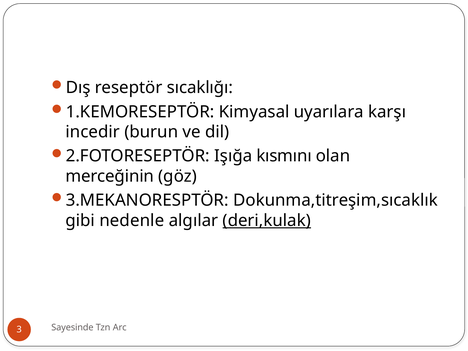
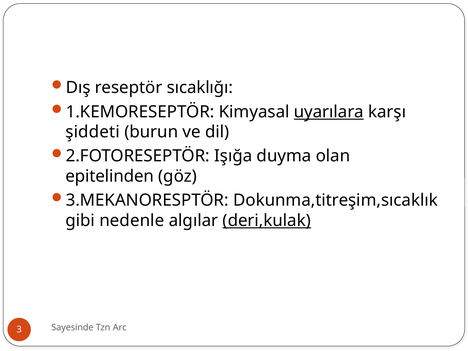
uyarılara underline: none -> present
incedir: incedir -> şiddeti
kısmını: kısmını -> duyma
merceğinin: merceğinin -> epitelinden
